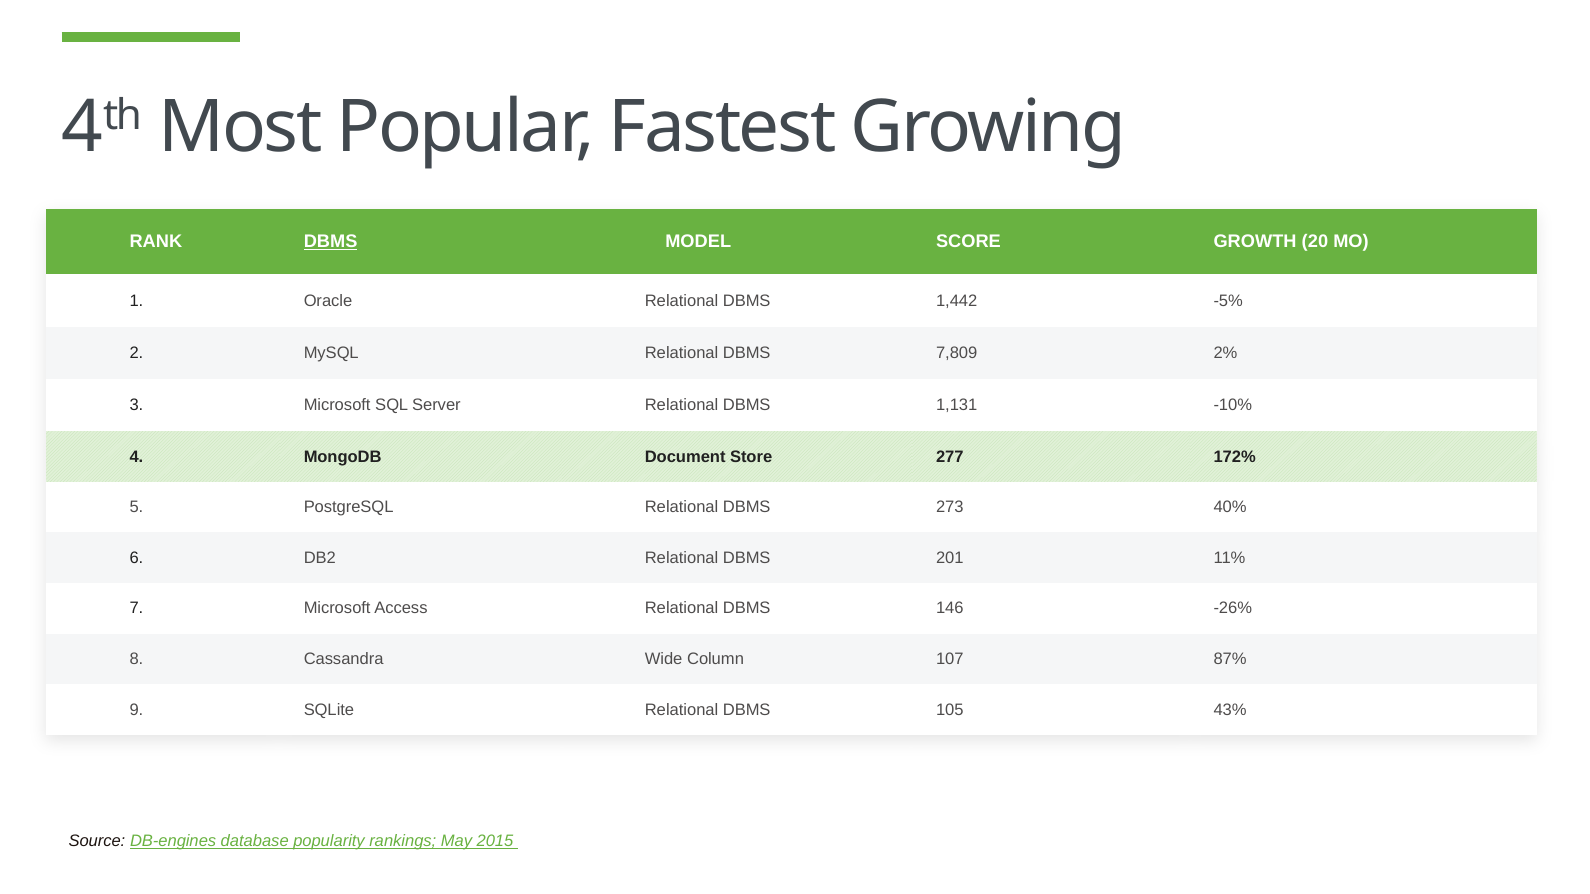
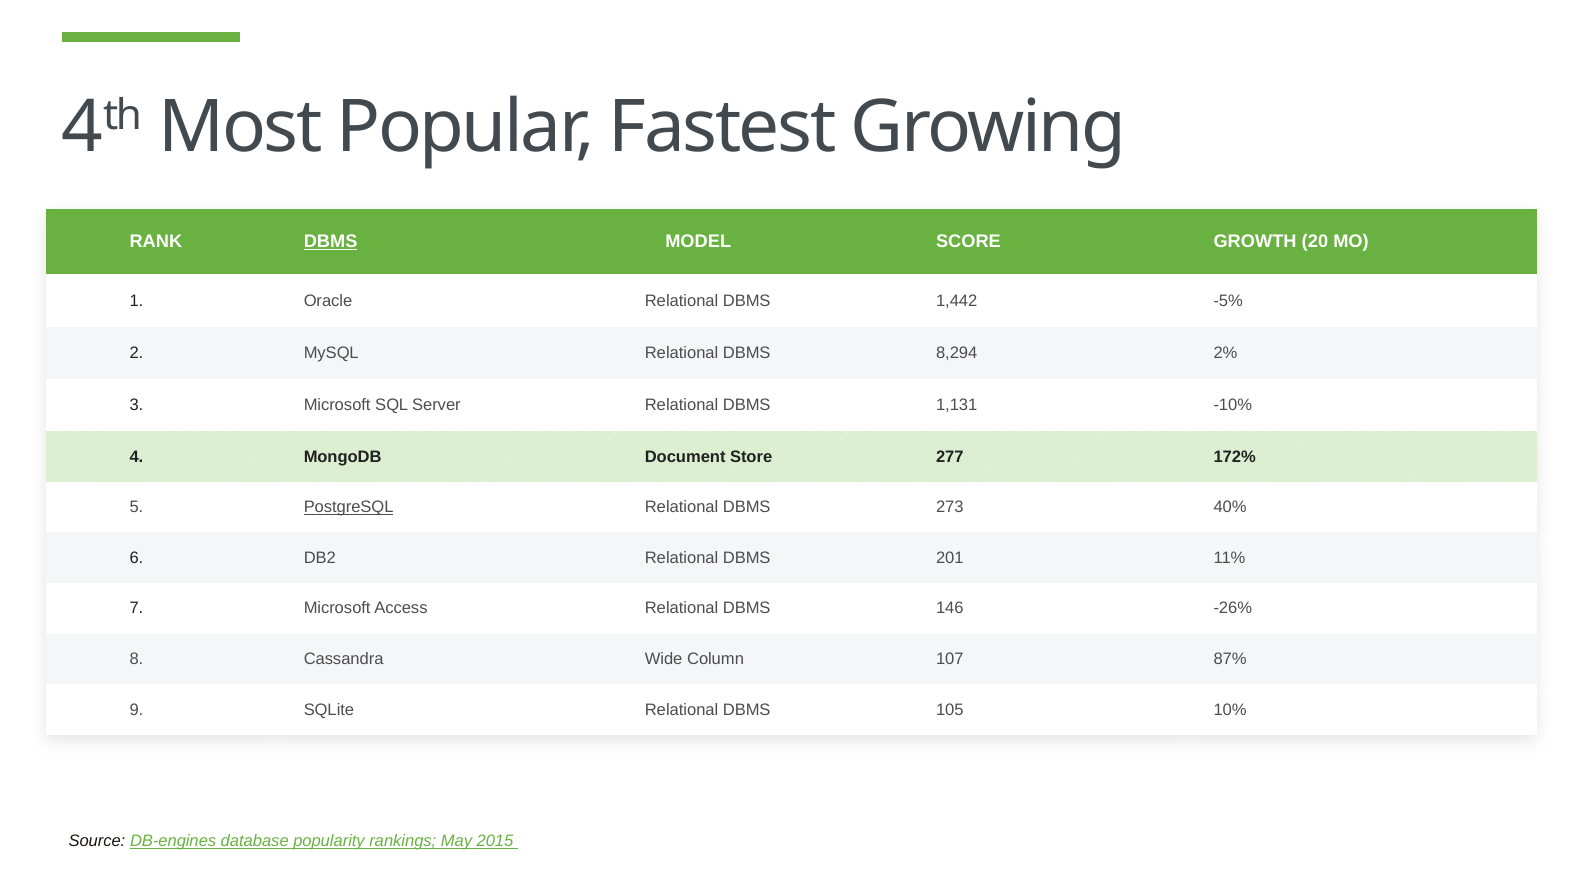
7,809: 7,809 -> 8,294
PostgreSQL underline: none -> present
43%: 43% -> 10%
